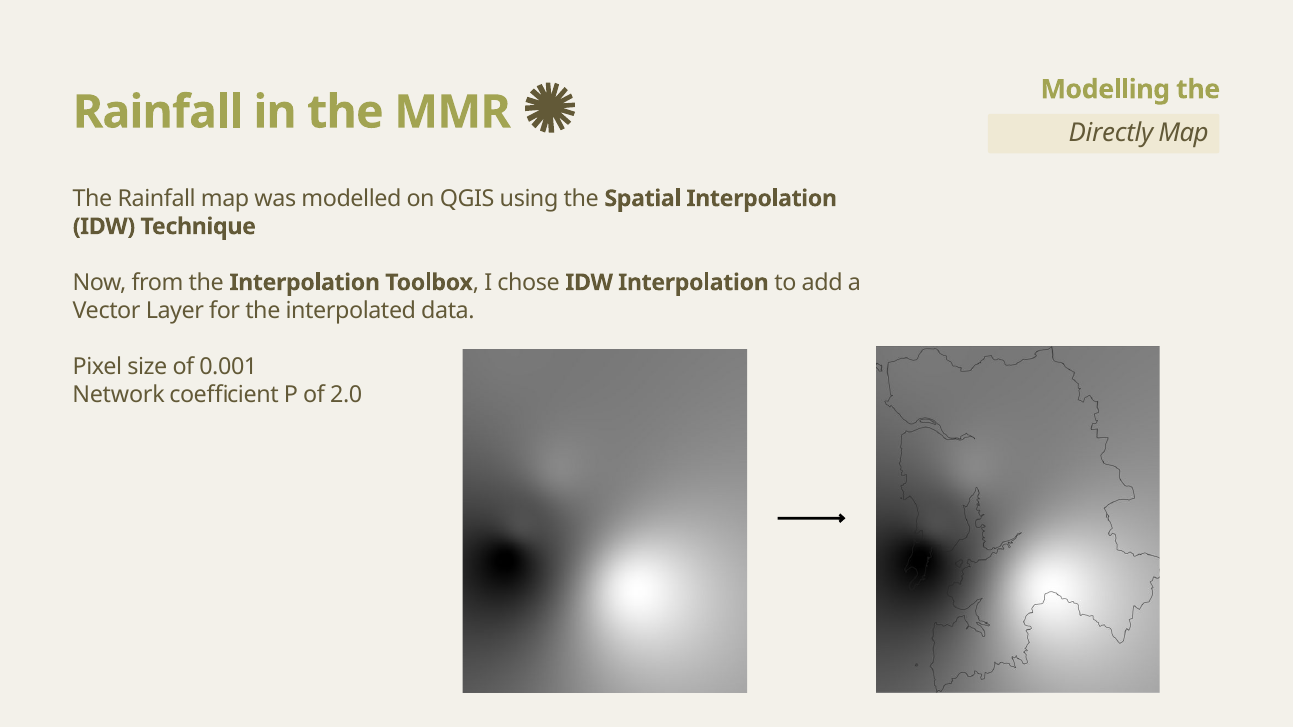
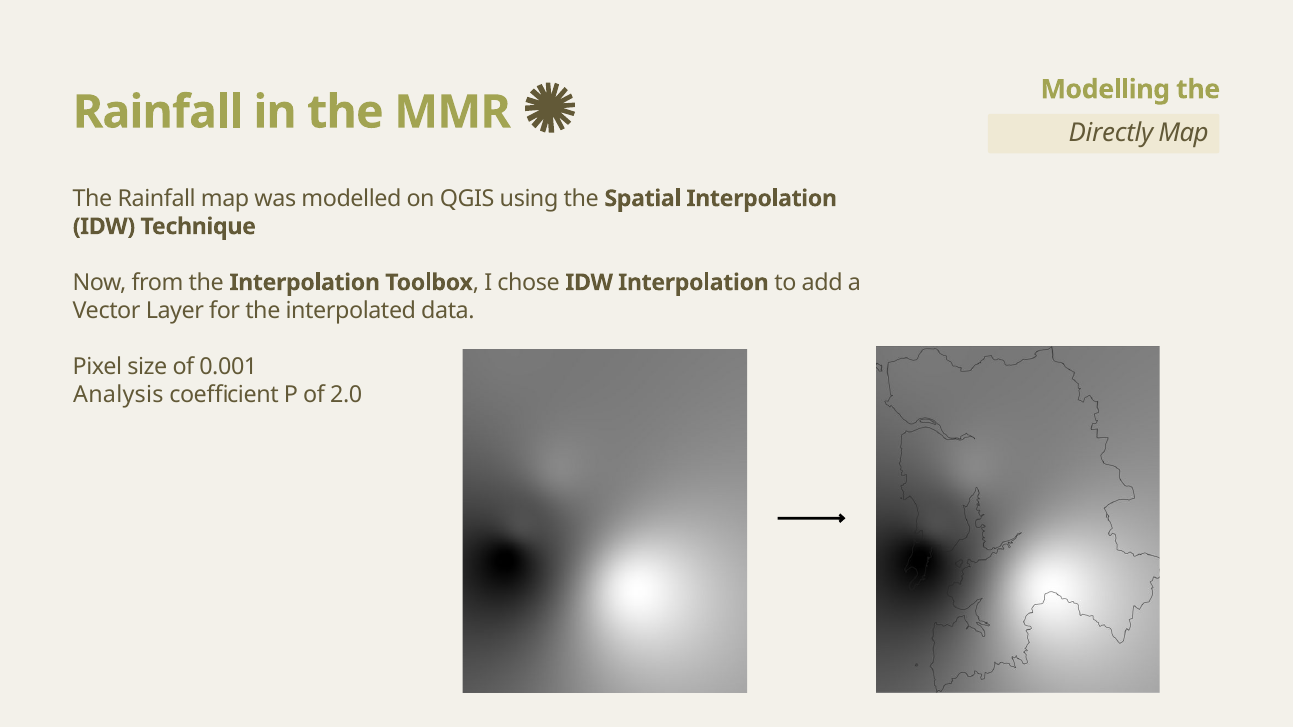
Network: Network -> Analysis
